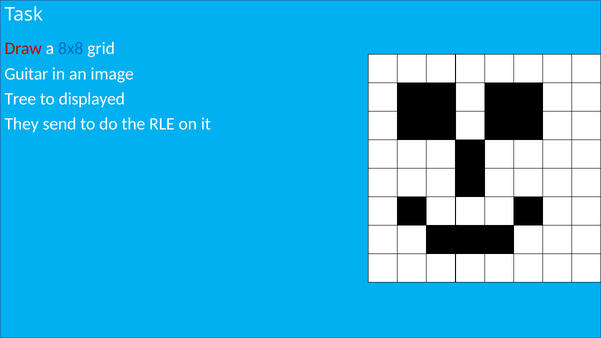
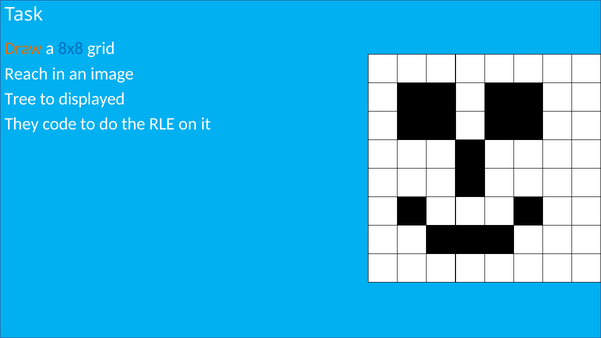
Draw colour: red -> orange
Guitar: Guitar -> Reach
send: send -> code
